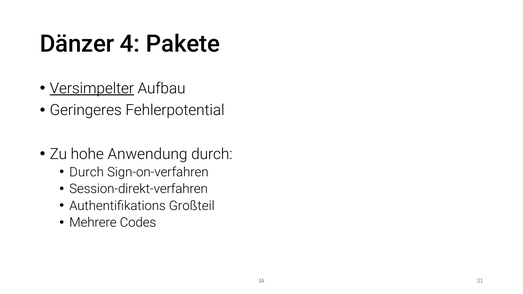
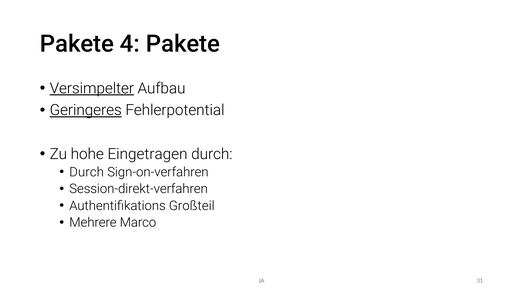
Dänzer at (77, 44): Dänzer -> Pakete
Geringeres underline: none -> present
Anwendung: Anwendung -> Eingetragen
Codes: Codes -> Marco
